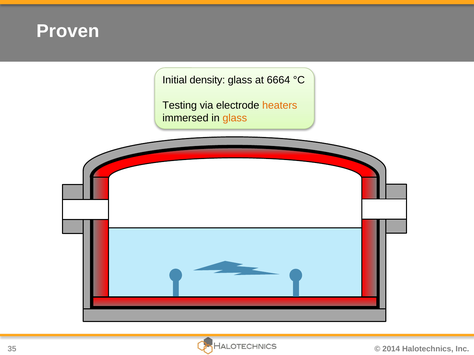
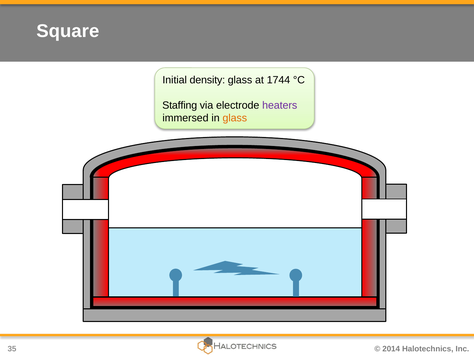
Proven: Proven -> Square
6664: 6664 -> 1744
Testing: Testing -> Staffing
heaters colour: orange -> purple
